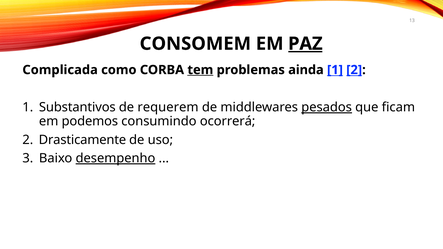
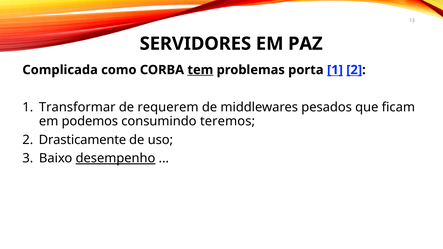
CONSOMEM: CONSOMEM -> SERVIDORES
PAZ underline: present -> none
ainda: ainda -> porta
Substantivos: Substantivos -> Transformar
pesados underline: present -> none
ocorrerá: ocorrerá -> teremos
